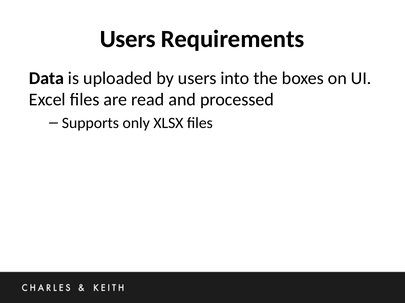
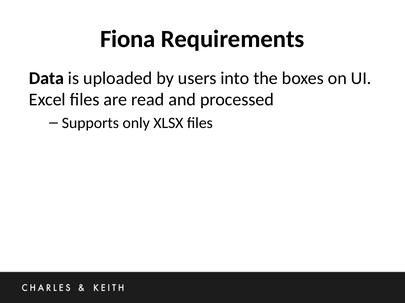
Users at (128, 39): Users -> Fiona
